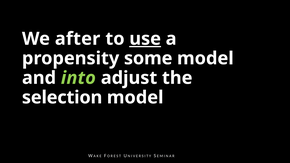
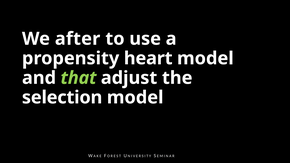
use underline: present -> none
some: some -> heart
into: into -> that
